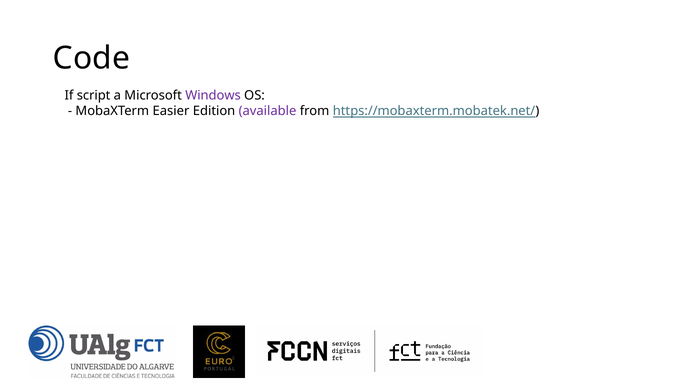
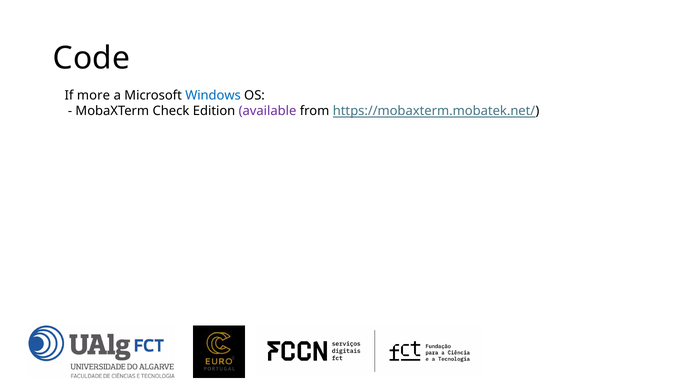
script: script -> more
Windows colour: purple -> blue
Easier: Easier -> Check
